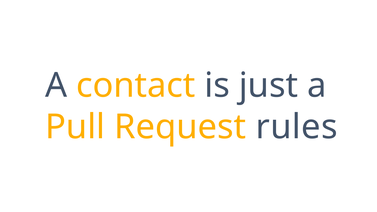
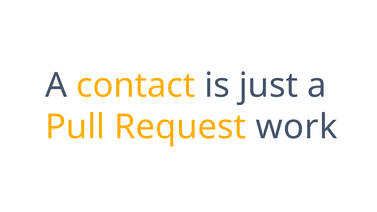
rules: rules -> work
